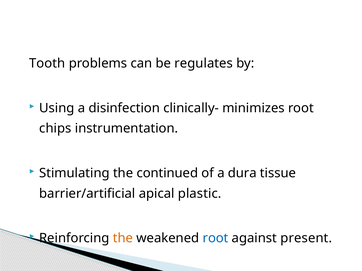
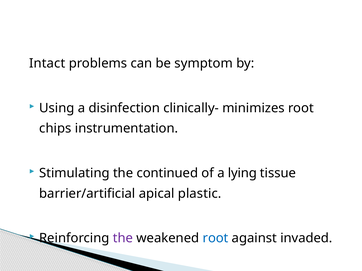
Tooth: Tooth -> Intact
regulates: regulates -> symptom
dura: dura -> lying
the at (123, 239) colour: orange -> purple
present: present -> invaded
